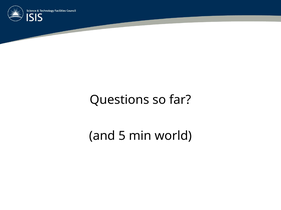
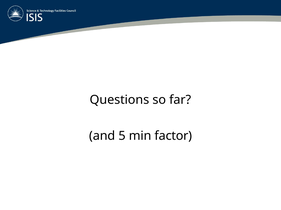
world: world -> factor
